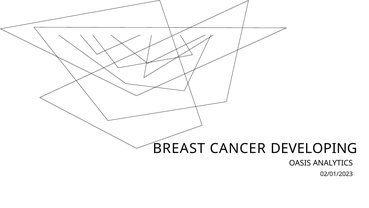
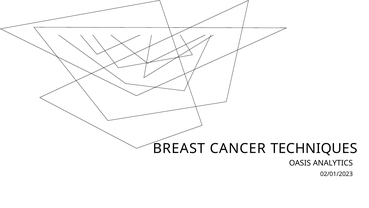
DEVELOPING: DEVELOPING -> TECHNIQUES
